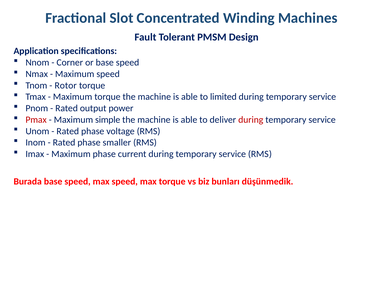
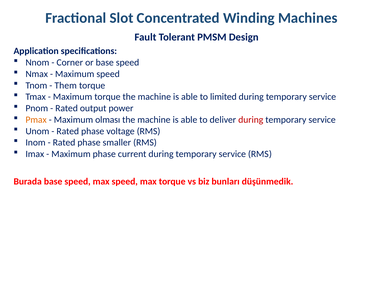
Rotor: Rotor -> Them
Pmax colour: red -> orange
simple: simple -> olması
